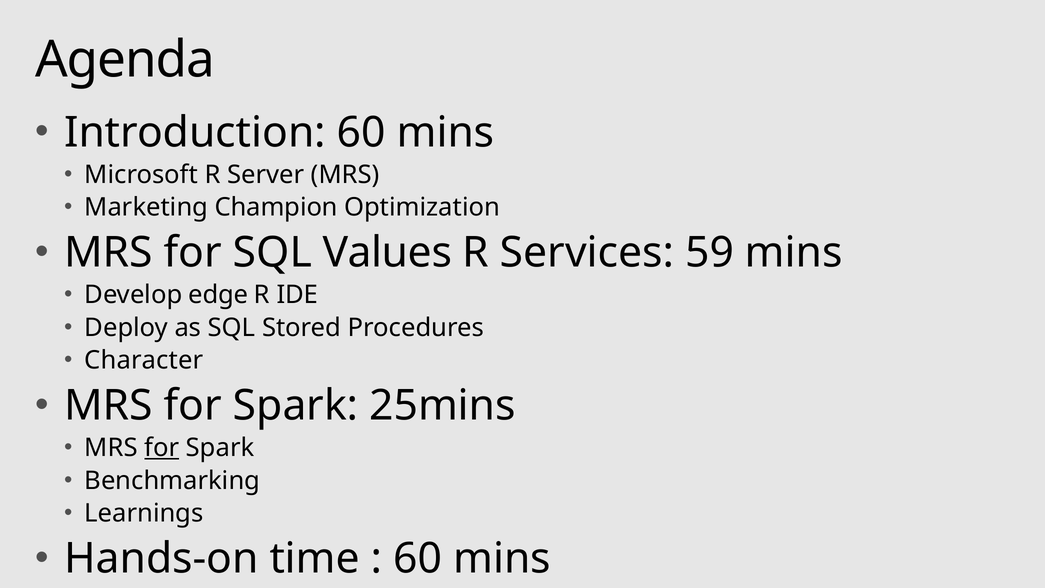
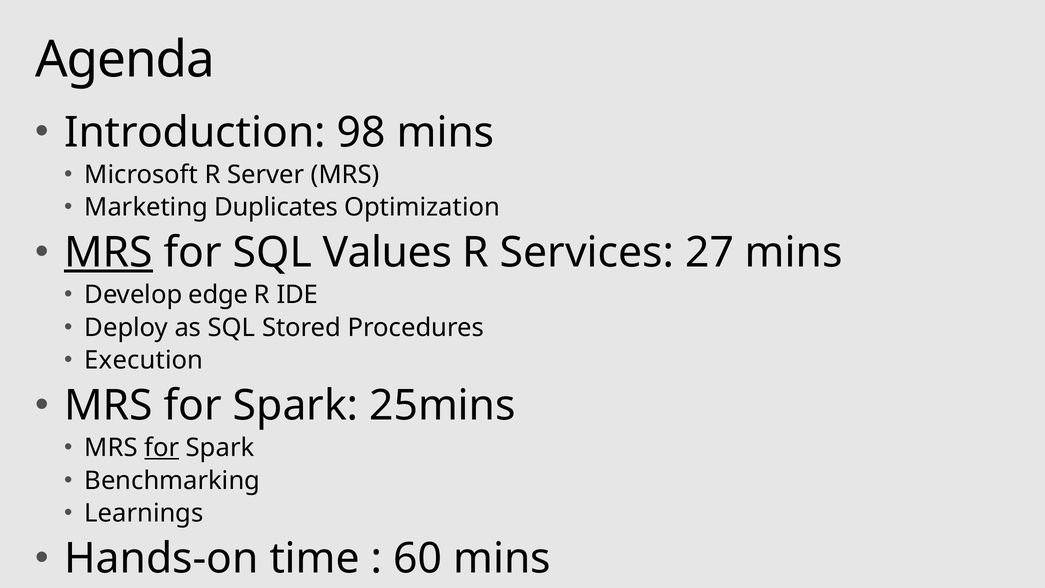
Introduction 60: 60 -> 98
Champion: Champion -> Duplicates
MRS at (109, 253) underline: none -> present
59: 59 -> 27
Character: Character -> Execution
